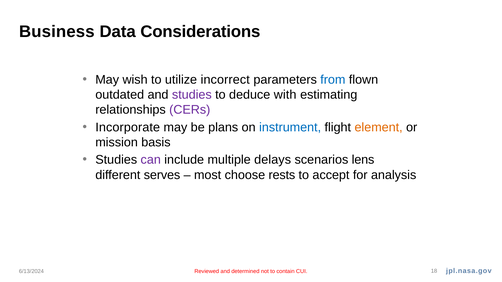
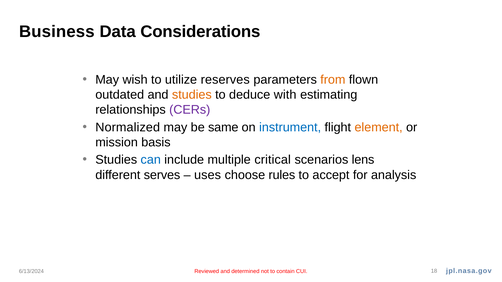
incorrect: incorrect -> reserves
from colour: blue -> orange
studies at (192, 95) colour: purple -> orange
Incorporate: Incorporate -> Normalized
plans: plans -> same
can colour: purple -> blue
delays: delays -> critical
most: most -> uses
rests: rests -> rules
